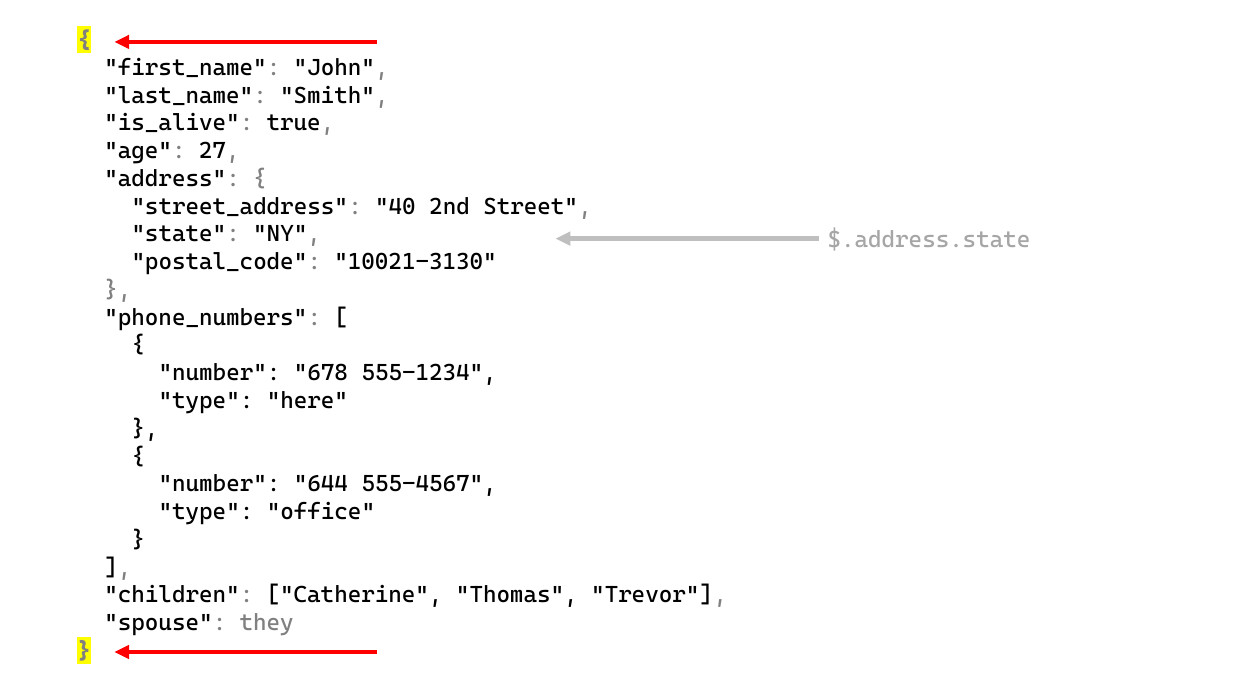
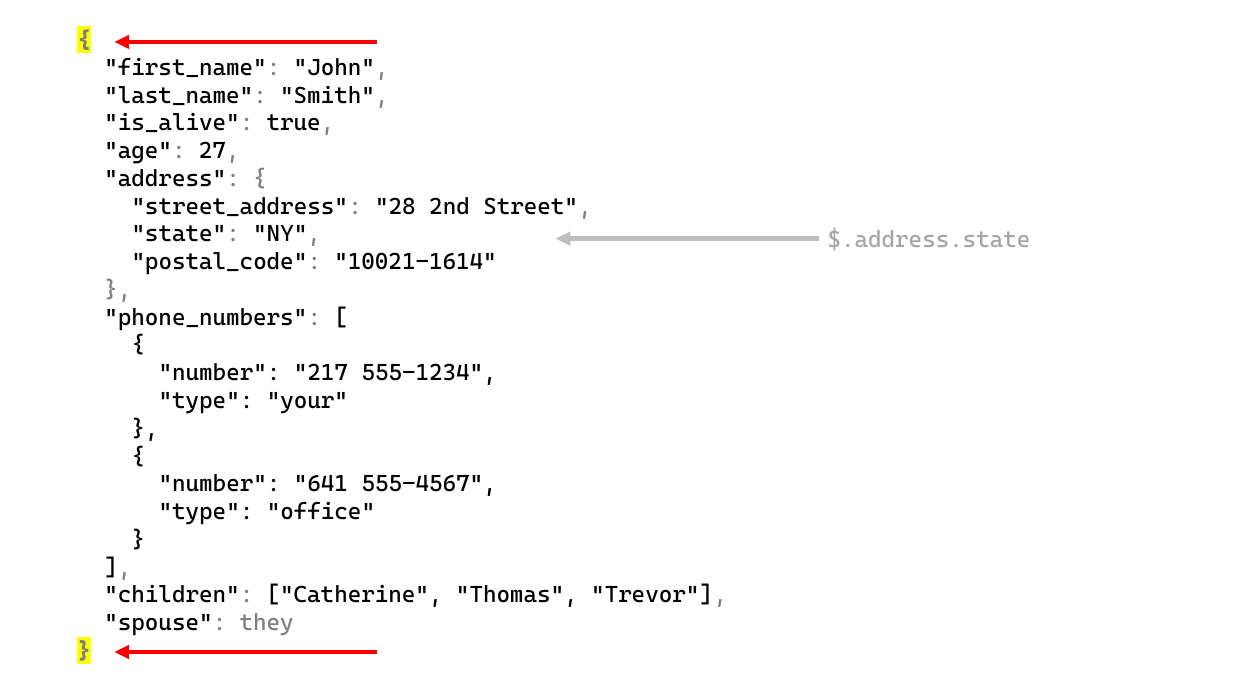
40: 40 -> 28
10021-3130: 10021-3130 -> 10021-1614
678: 678 -> 217
here: here -> your
644: 644 -> 641
